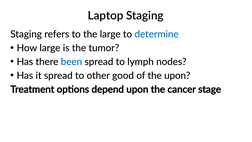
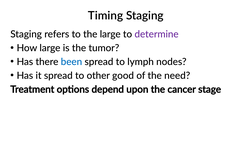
Laptop: Laptop -> Timing
determine colour: blue -> purple
the upon: upon -> need
